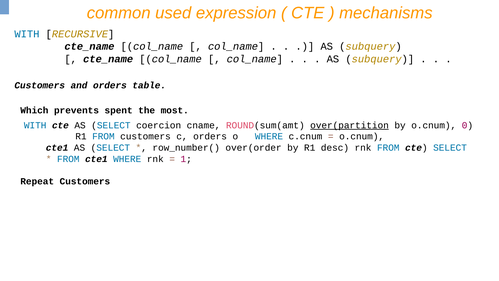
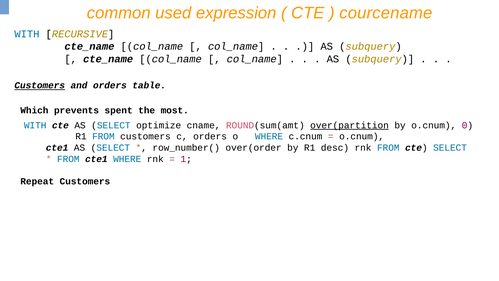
mechanisms: mechanisms -> courcename
Customers at (40, 85) underline: none -> present
coercion: coercion -> optimize
